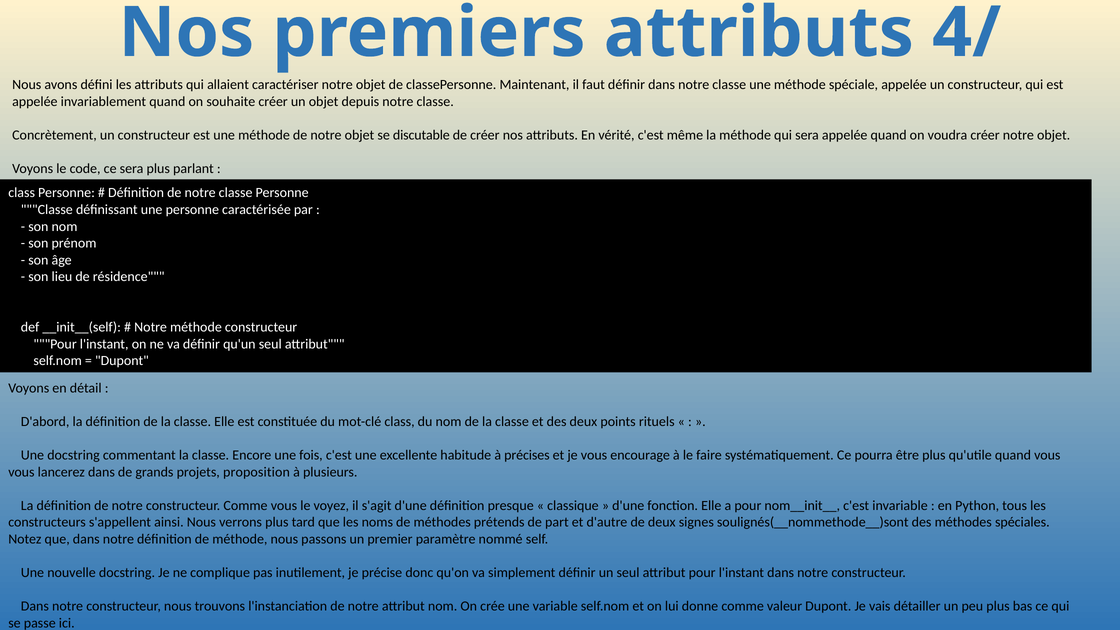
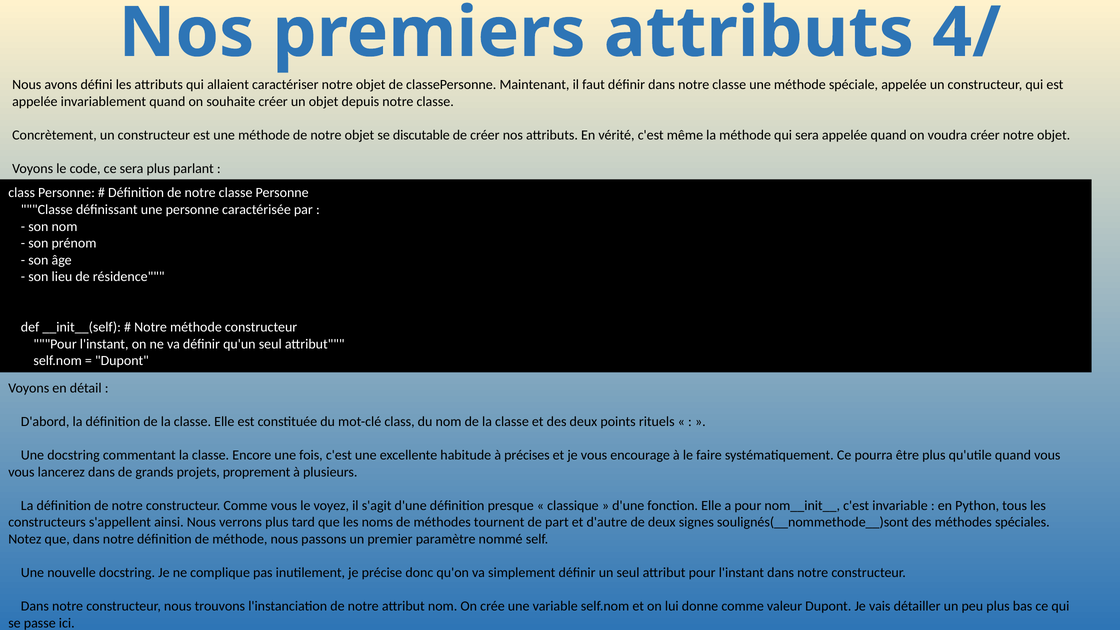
proposition: proposition -> proprement
prétends: prétends -> tournent
